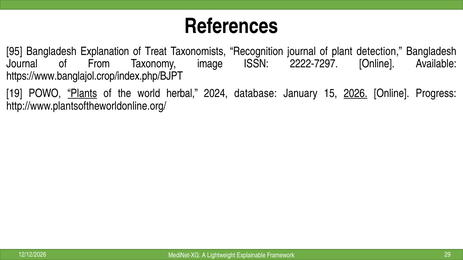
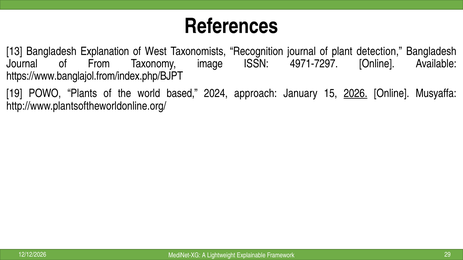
95: 95 -> 13
Treat: Treat -> West
2222-7297: 2222-7297 -> 4971-7297
https://www.banglajol.crop/index.php/BJPT: https://www.banglajol.crop/index.php/BJPT -> https://www.banglajol.from/index.php/BJPT
Plants underline: present -> none
herbal: herbal -> based
database: database -> approach
Progress: Progress -> Musyaffa
